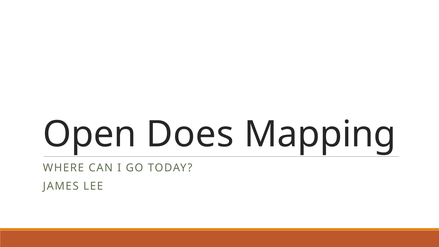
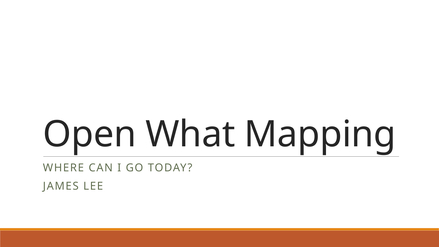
Does: Does -> What
